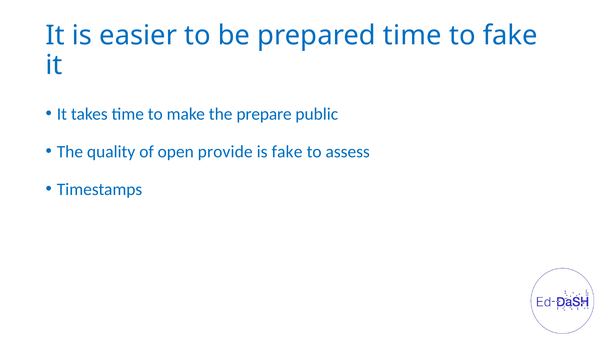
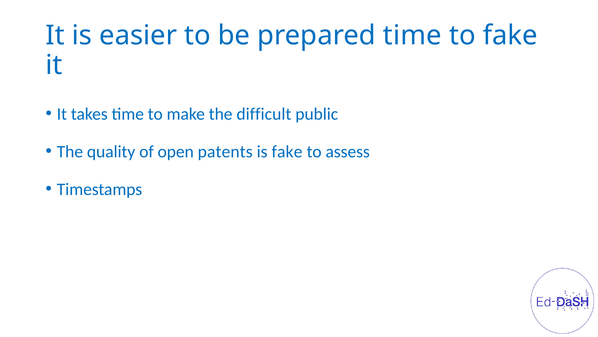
prepare: prepare -> difficult
provide: provide -> patents
